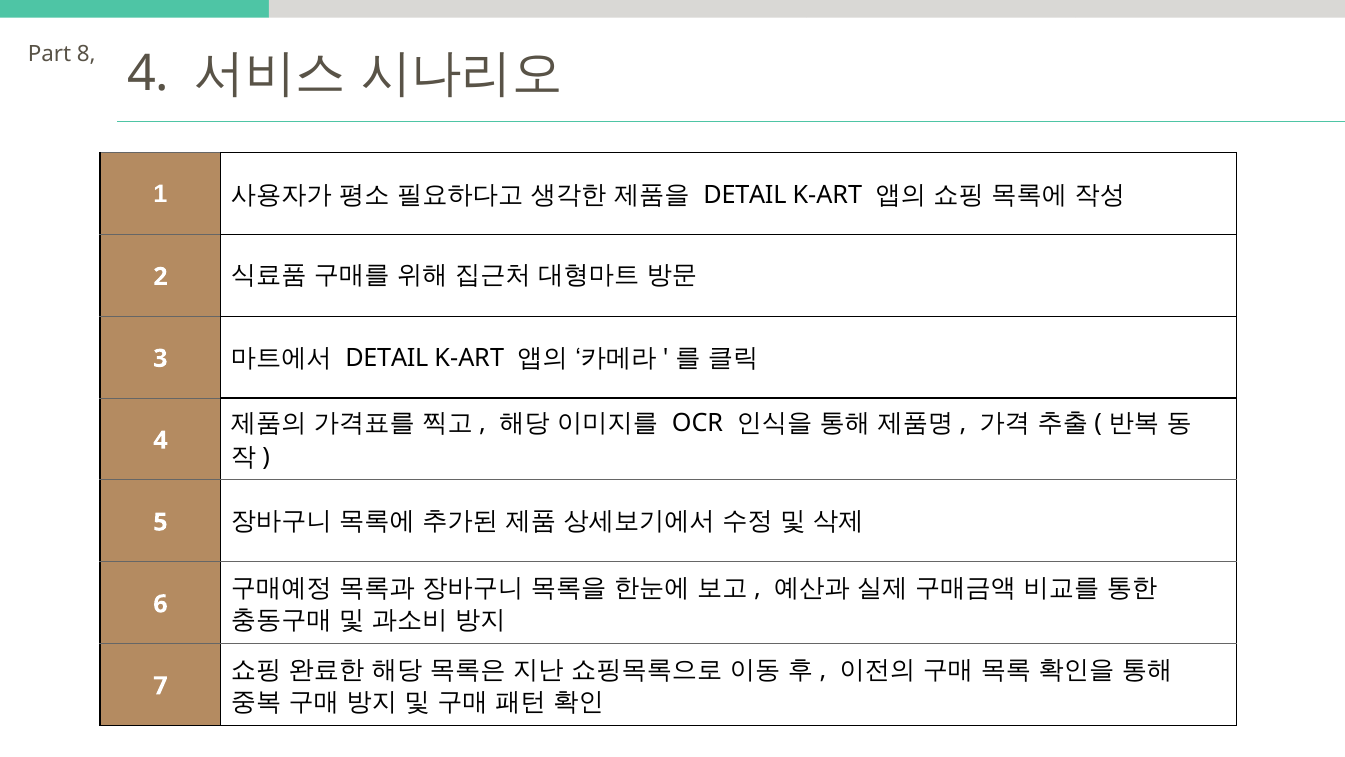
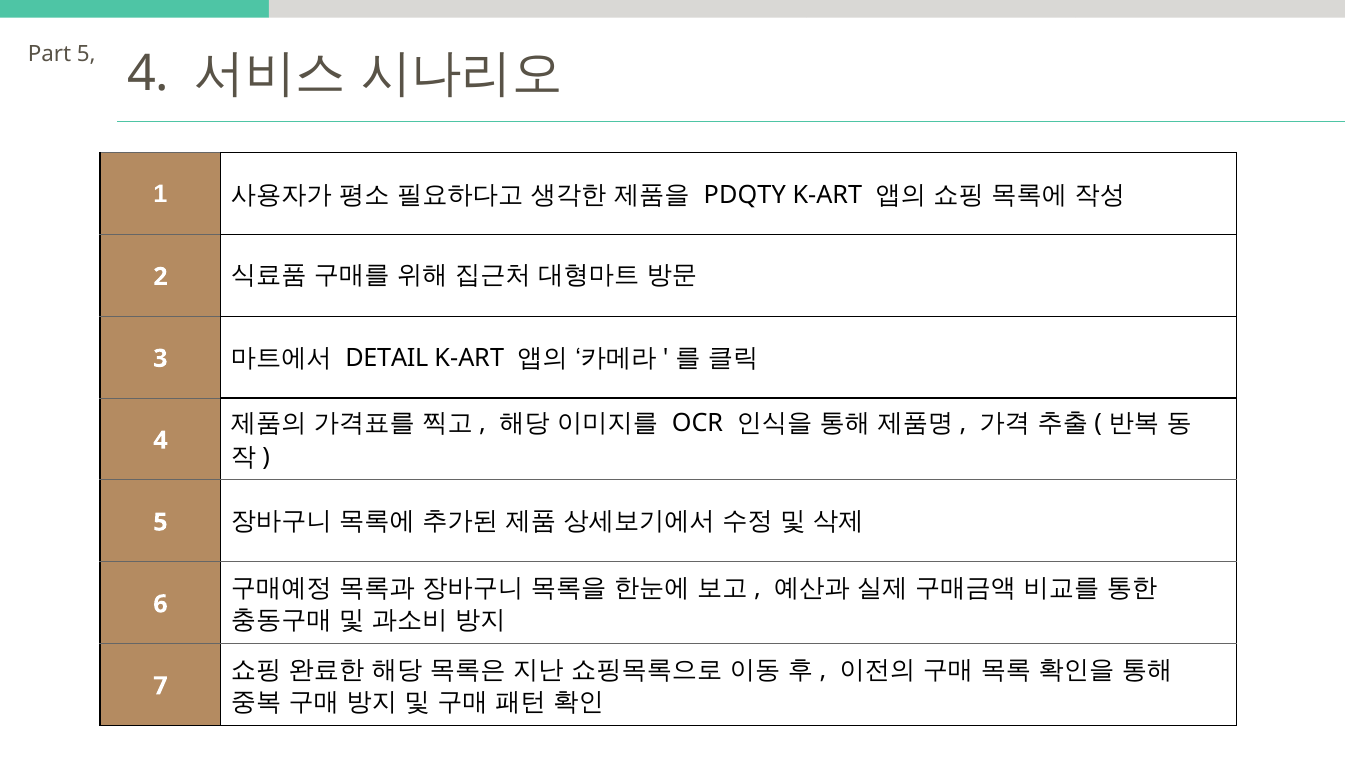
Part 8: 8 -> 5
DETAIL at (745, 195): DETAIL -> PDQTY
